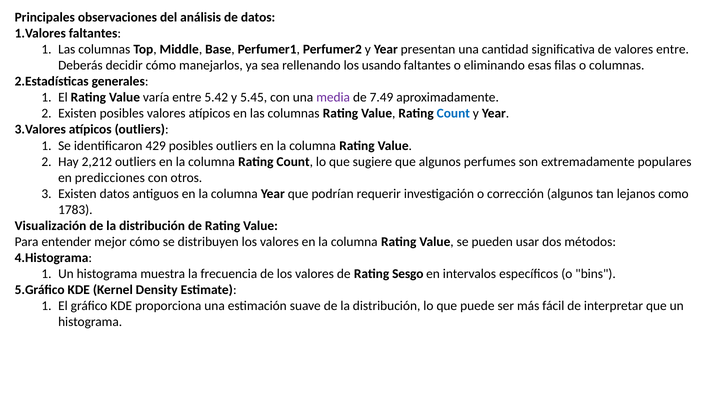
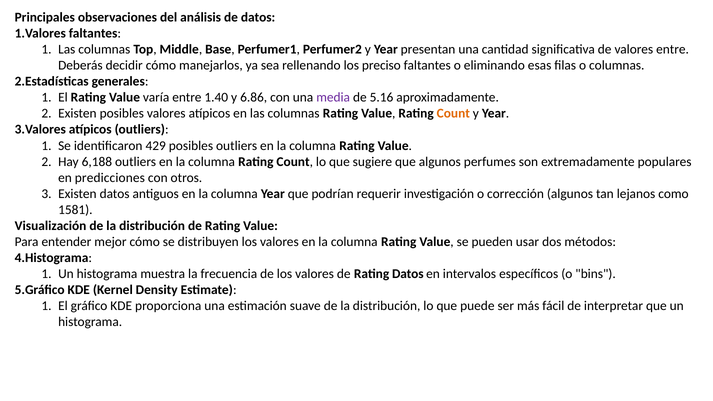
usando: usando -> preciso
5.42: 5.42 -> 1.40
5.45: 5.45 -> 6.86
7.49: 7.49 -> 5.16
Count at (453, 114) colour: blue -> orange
2,212: 2,212 -> 6,188
1783: 1783 -> 1581
Rating Sesgo: Sesgo -> Datos
